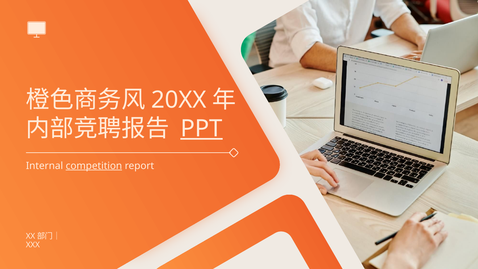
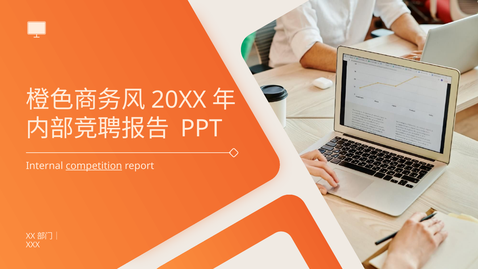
PPT underline: present -> none
